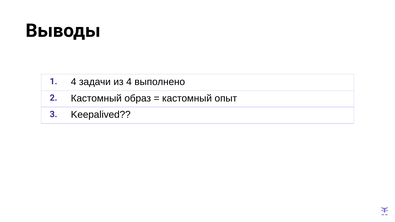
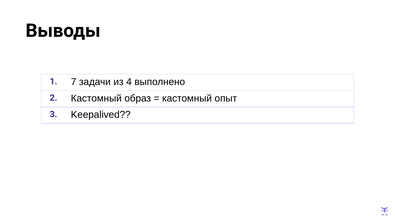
1 4: 4 -> 7
